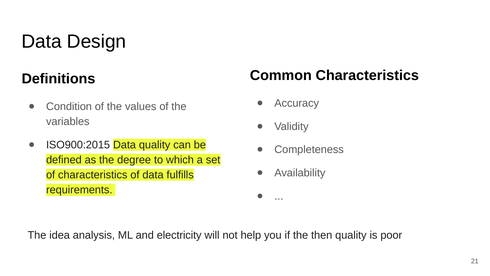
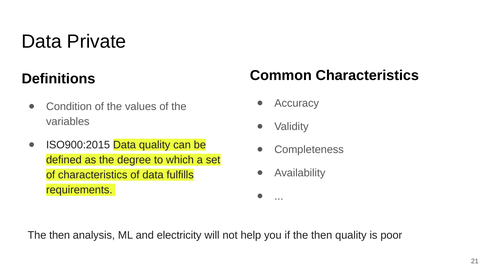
Design: Design -> Private
idea at (60, 235): idea -> then
